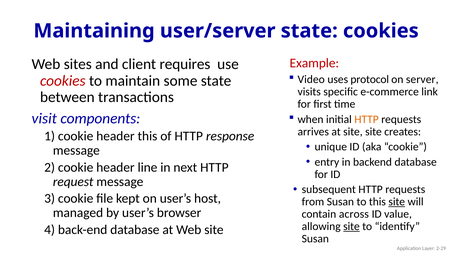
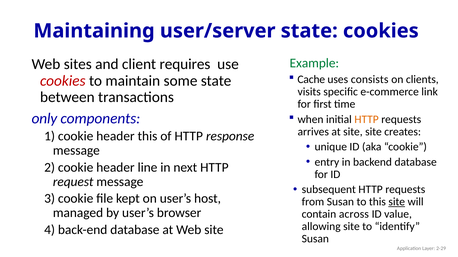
Example colour: red -> green
Video: Video -> Cache
protocol: protocol -> consists
server: server -> clients
visit: visit -> only
site at (351, 227) underline: present -> none
